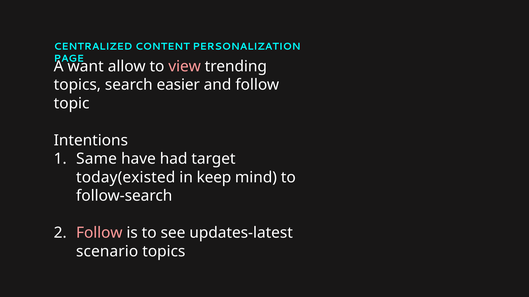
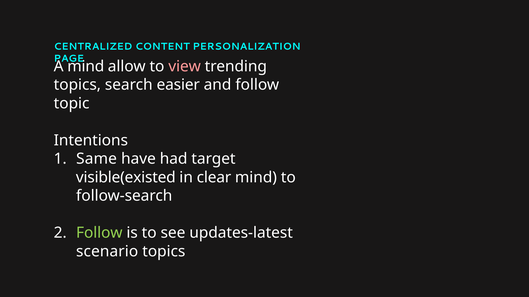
A want: want -> mind
today(existed: today(existed -> visible(existed
keep: keep -> clear
Follow at (99, 233) colour: pink -> light green
